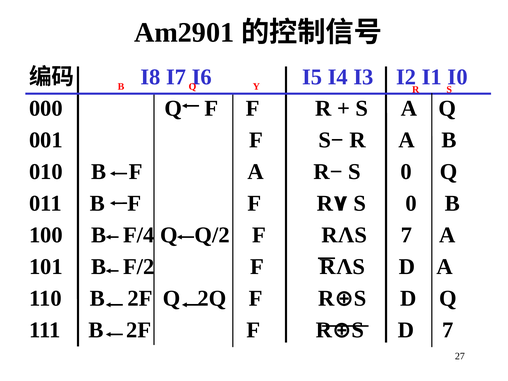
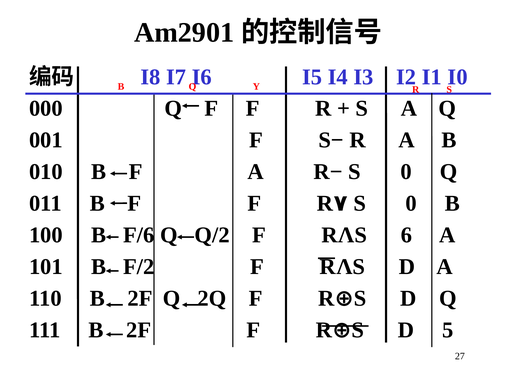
F/4: F/4 -> F/6
RΛS 7: 7 -> 6
D 7: 7 -> 5
